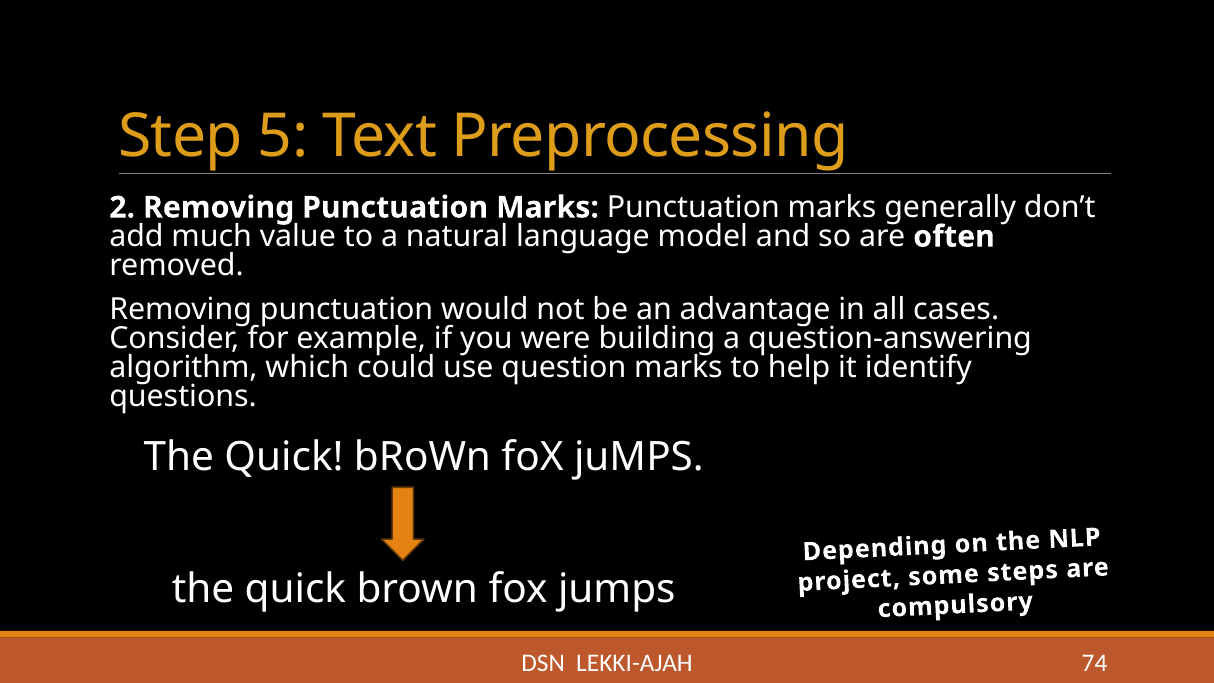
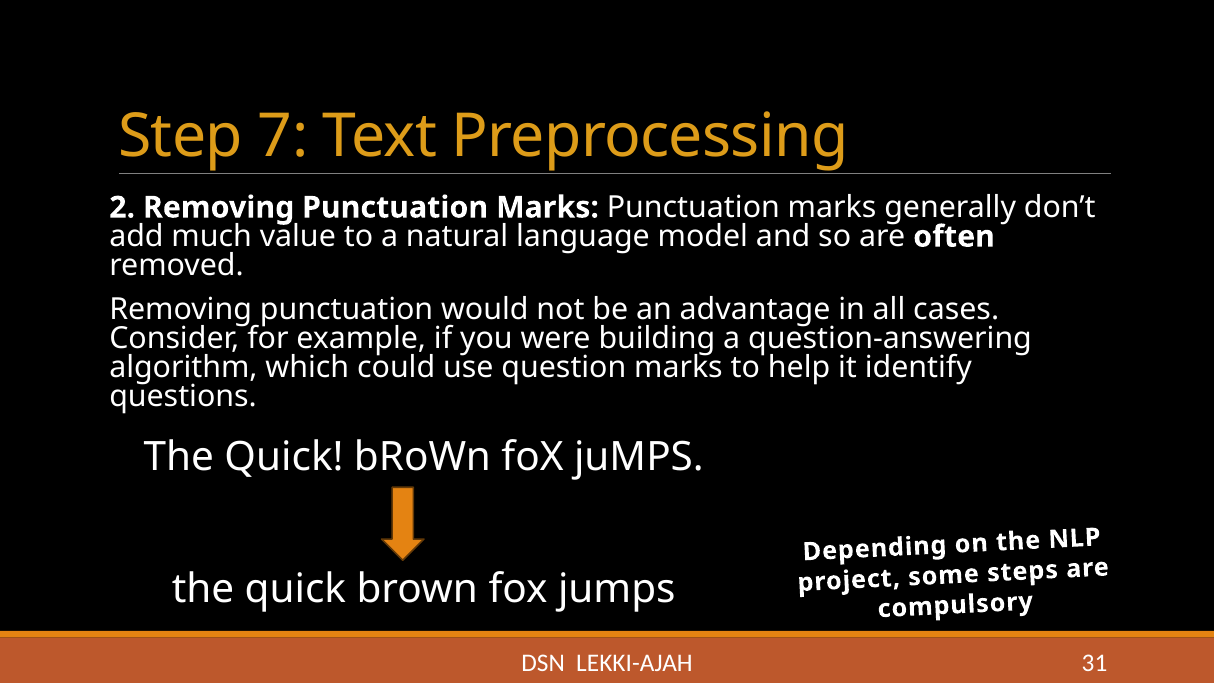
5: 5 -> 7
74: 74 -> 31
